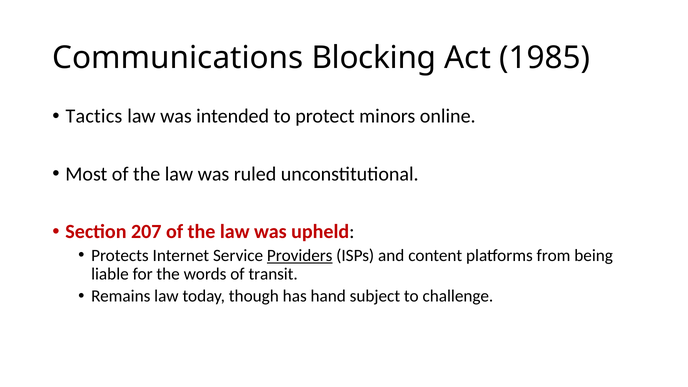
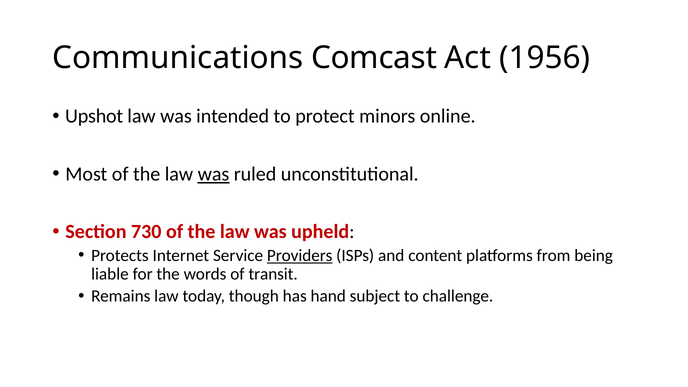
Blocking: Blocking -> Comcast
1985: 1985 -> 1956
Tactics: Tactics -> Upshot
was at (213, 174) underline: none -> present
207: 207 -> 730
